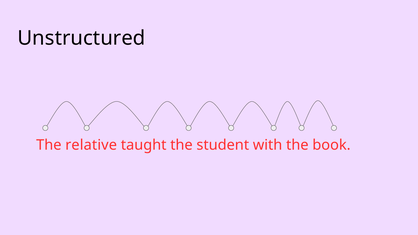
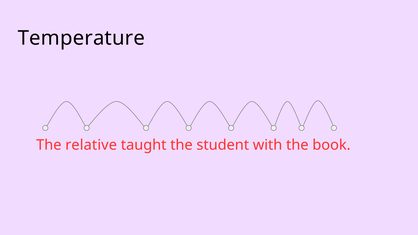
Unstructured: Unstructured -> Temperature
